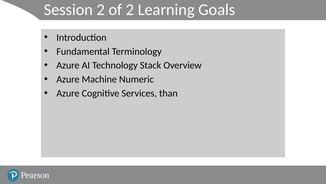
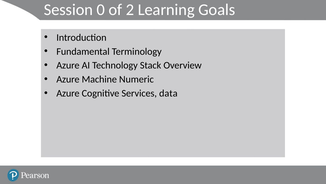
Session 2: 2 -> 0
than: than -> data
